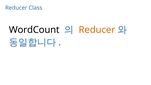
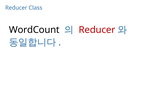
Reducer at (97, 30) colour: orange -> red
